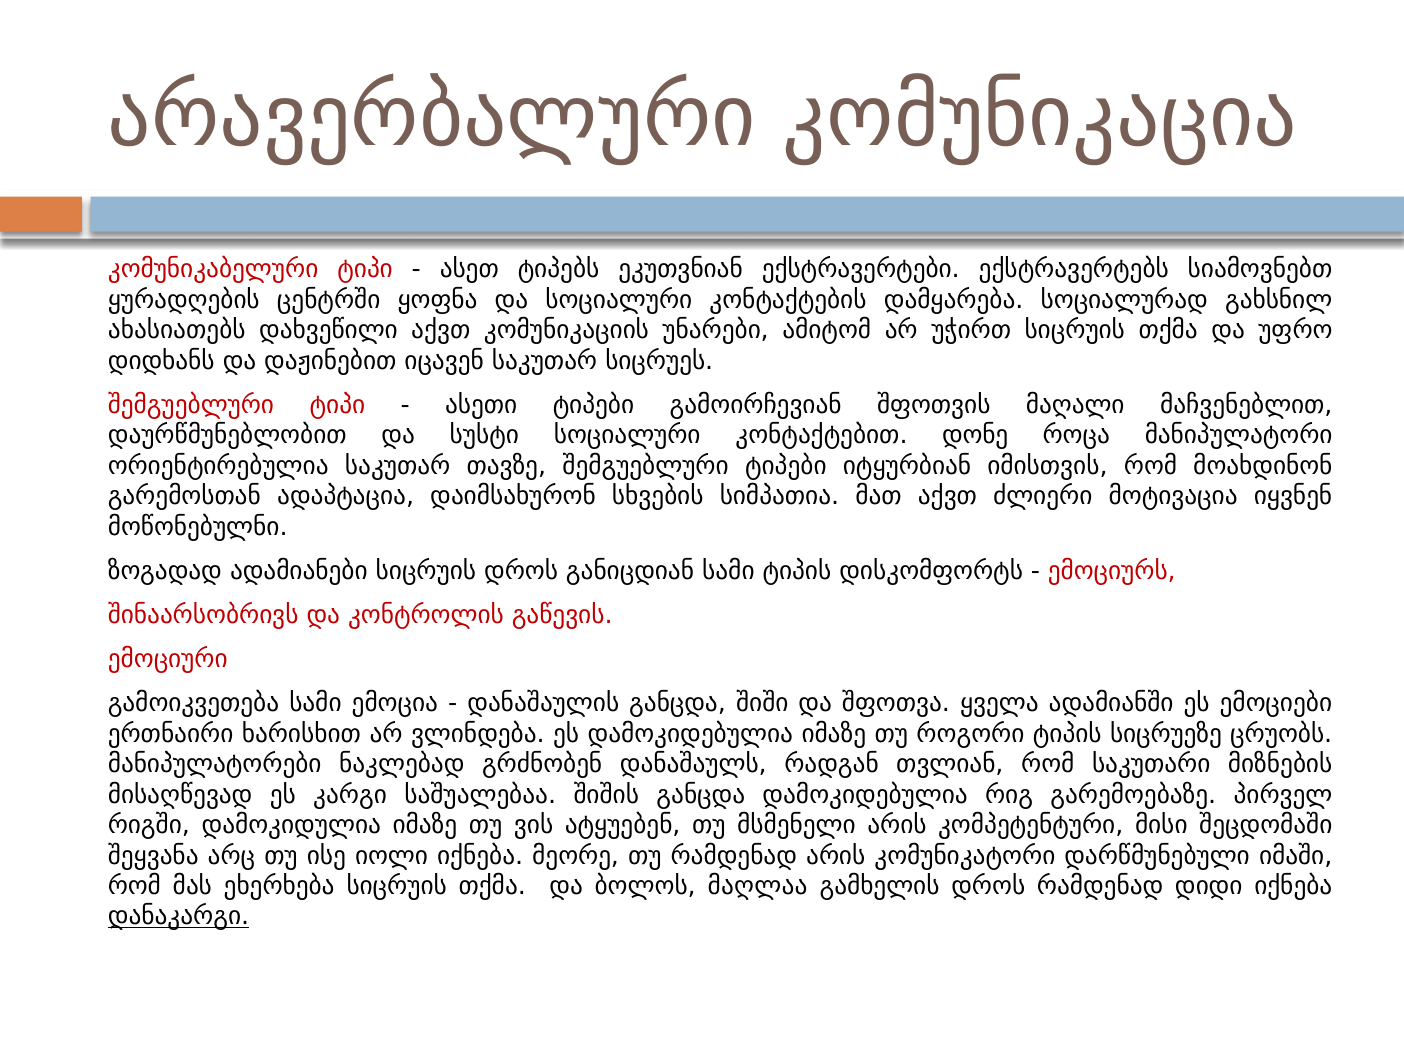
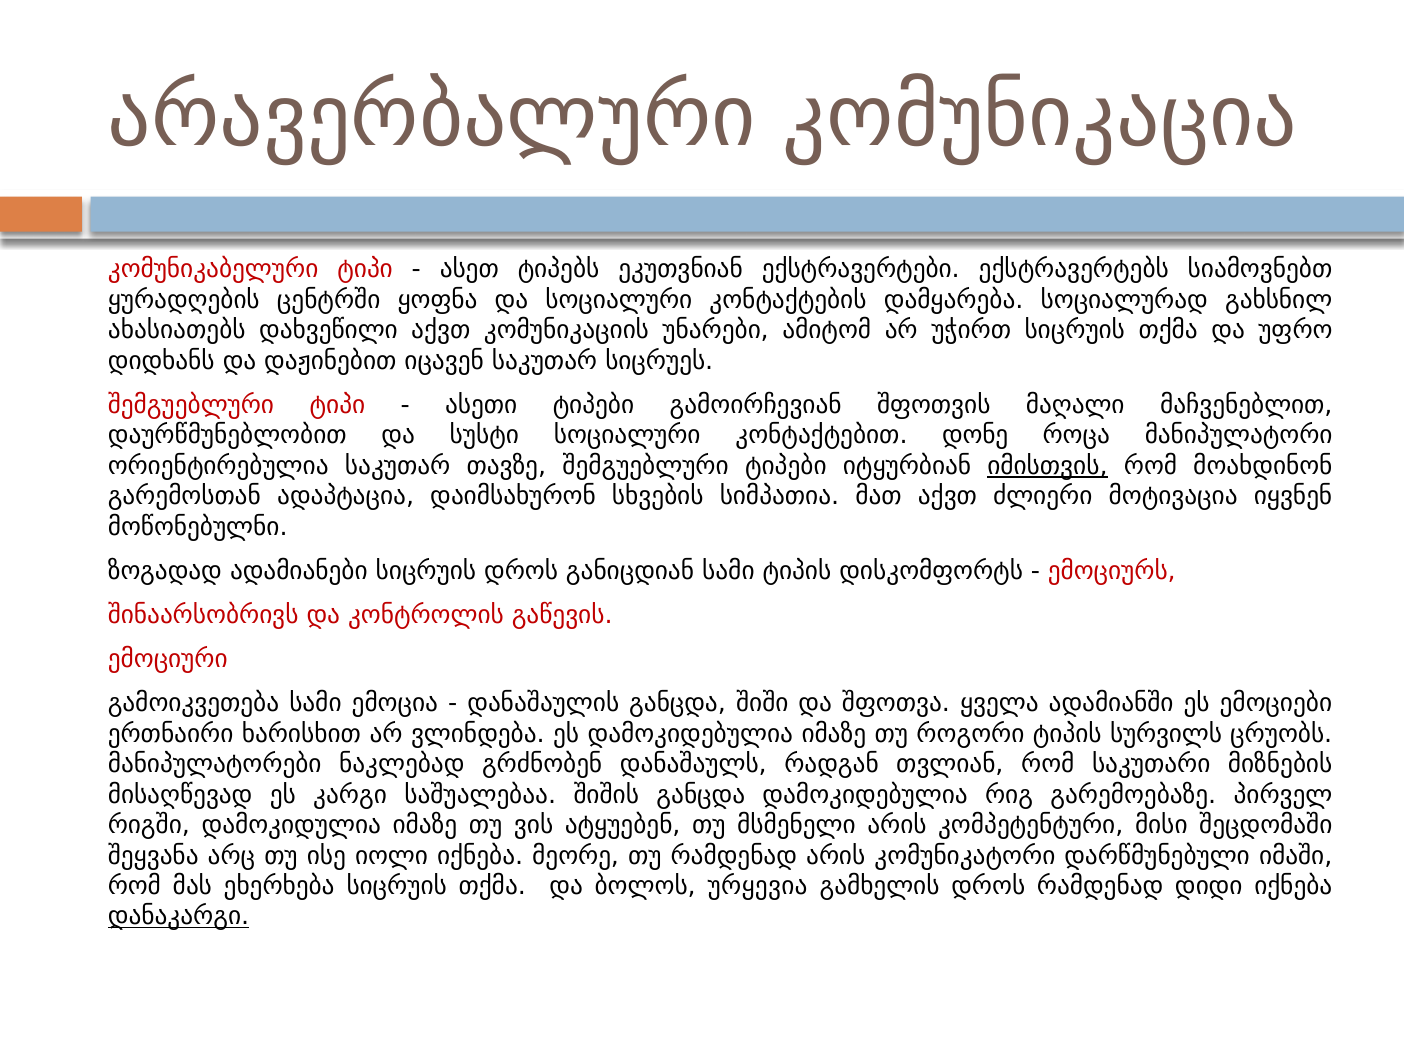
იმისთვის underline: none -> present
სიცრუეზე: სიცრუეზე -> სურვილს
მაღლაა: მაღლაა -> ურყევია
